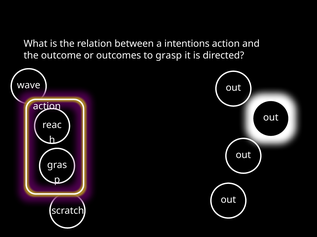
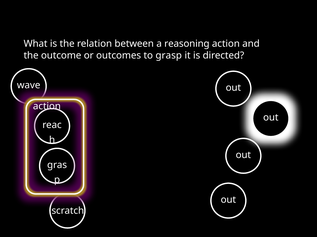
intentions: intentions -> reasoning
